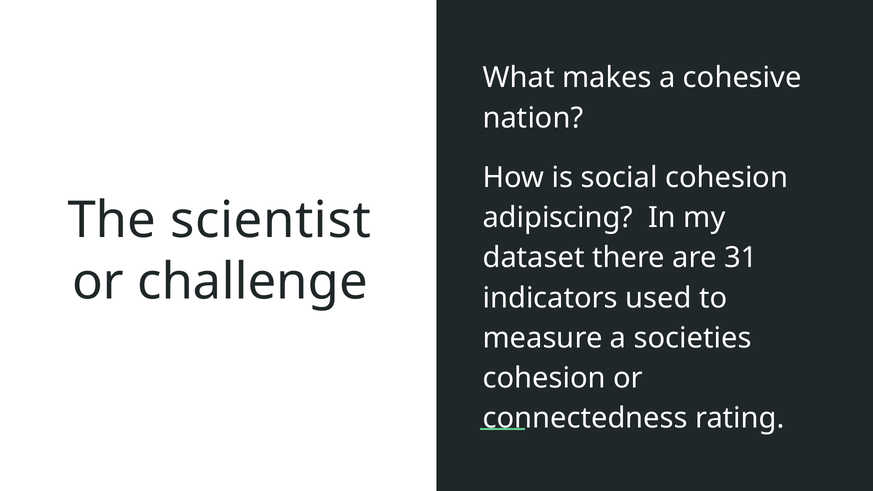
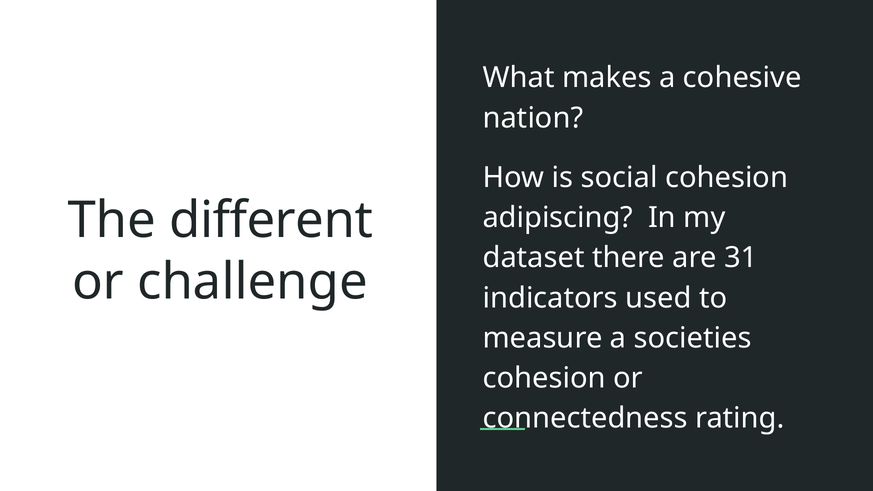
scientist: scientist -> different
